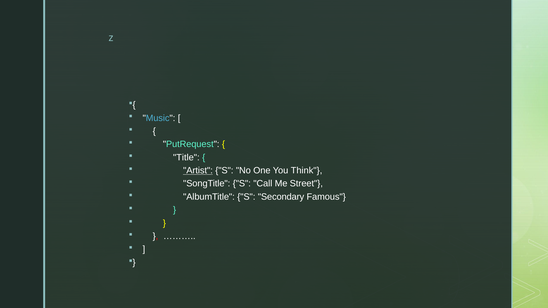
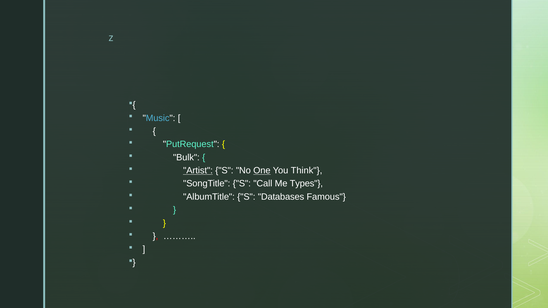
Title: Title -> Bulk
One underline: none -> present
Street: Street -> Types
Secondary: Secondary -> Databases
